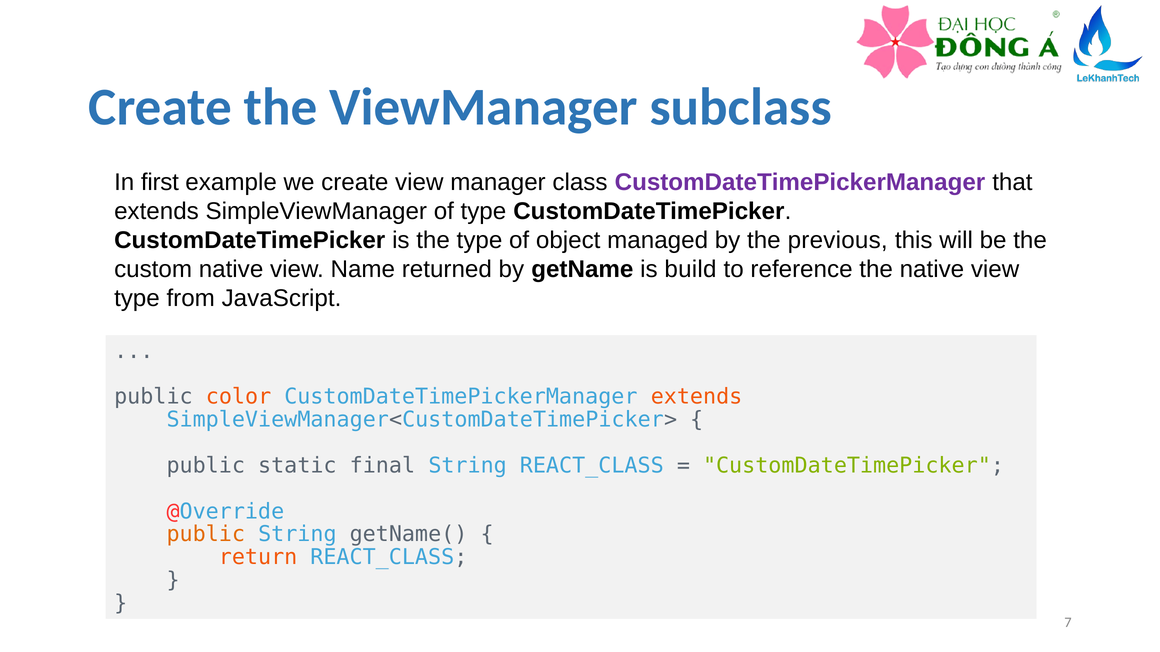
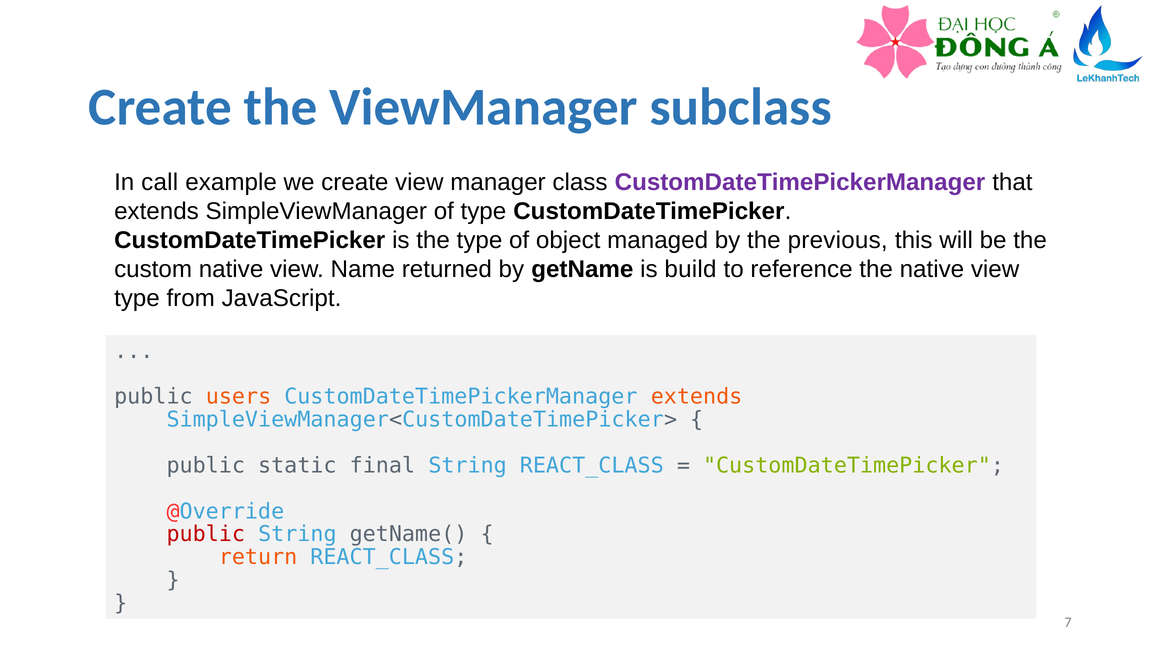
first: first -> call
color: color -> users
public at (206, 535) colour: orange -> red
